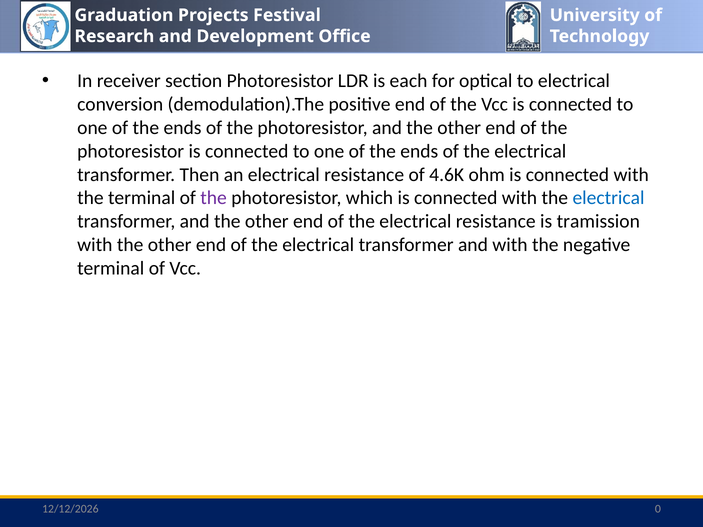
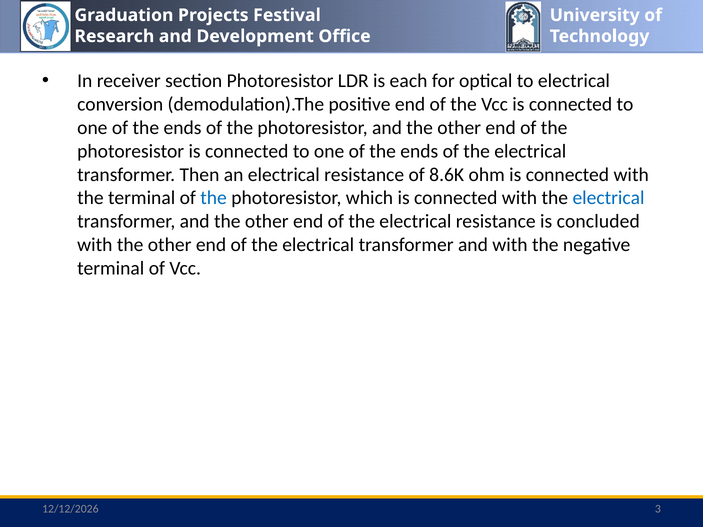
4.6K: 4.6K -> 8.6K
the at (214, 198) colour: purple -> blue
tramission: tramission -> concluded
0: 0 -> 3
